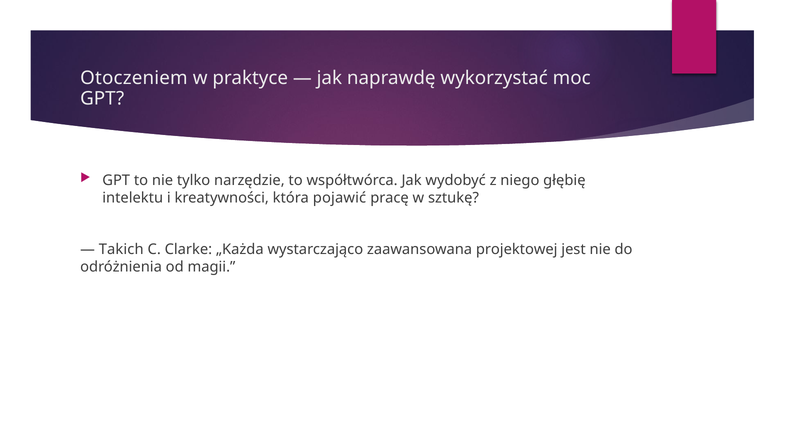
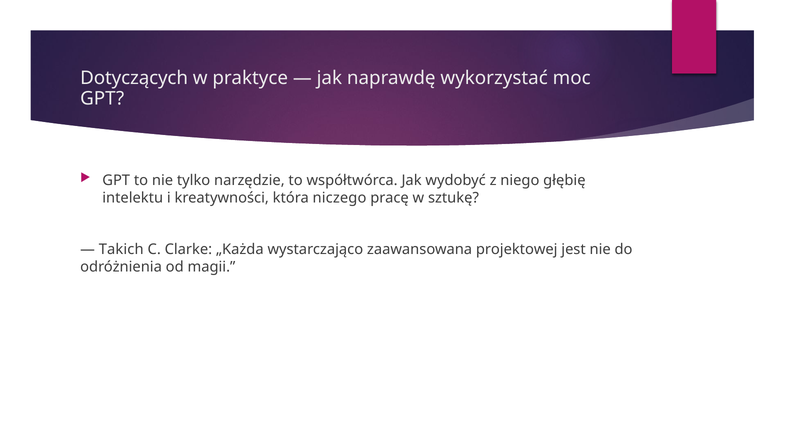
Otoczeniem: Otoczeniem -> Dotyczących
pojawić: pojawić -> niczego
